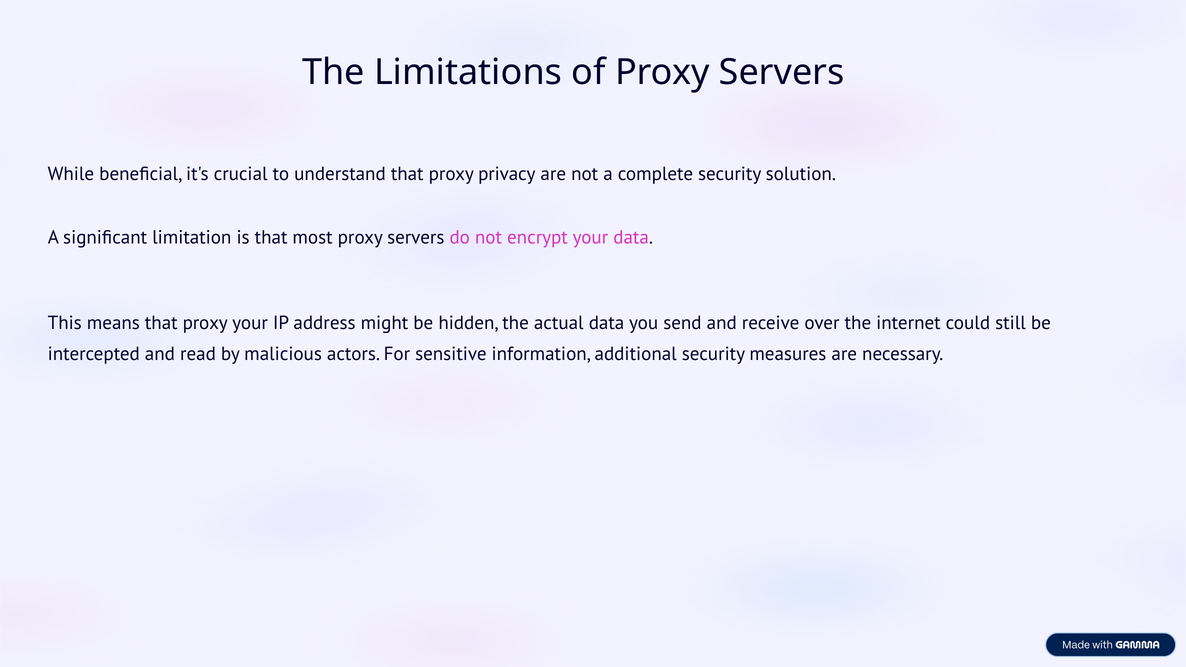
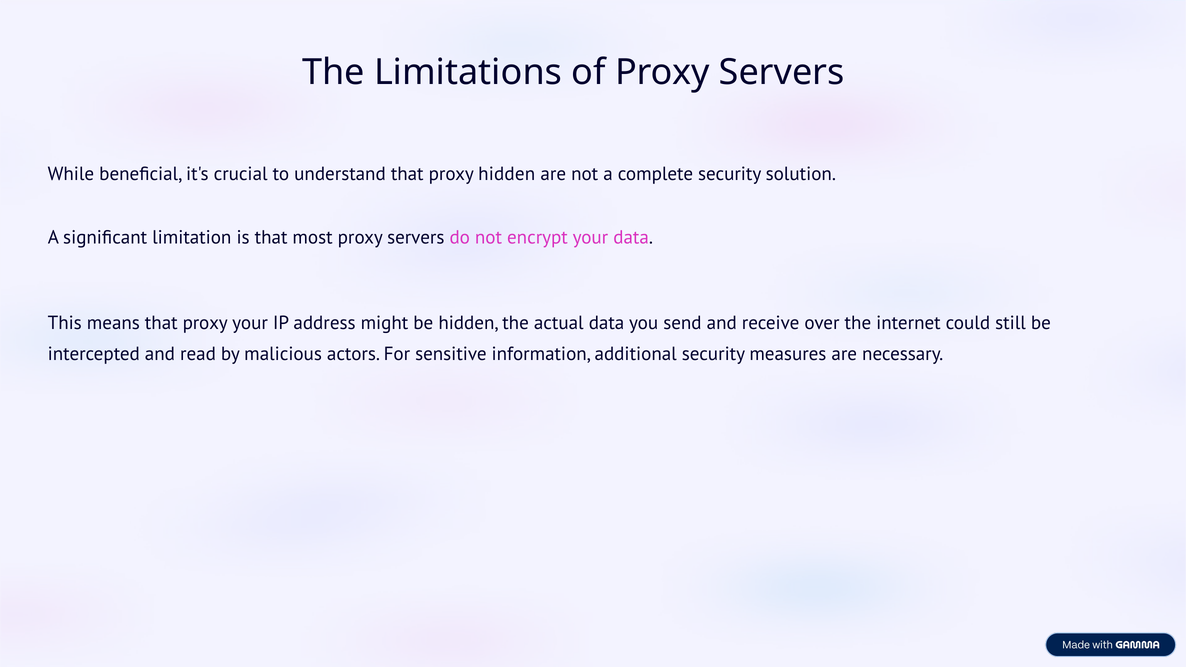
proxy privacy: privacy -> hidden
